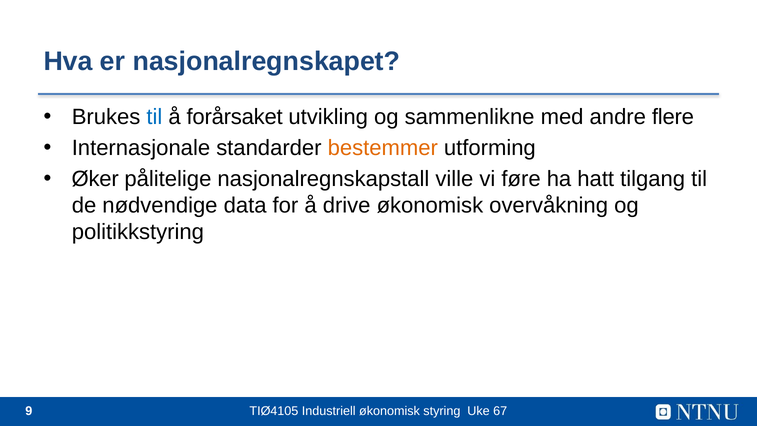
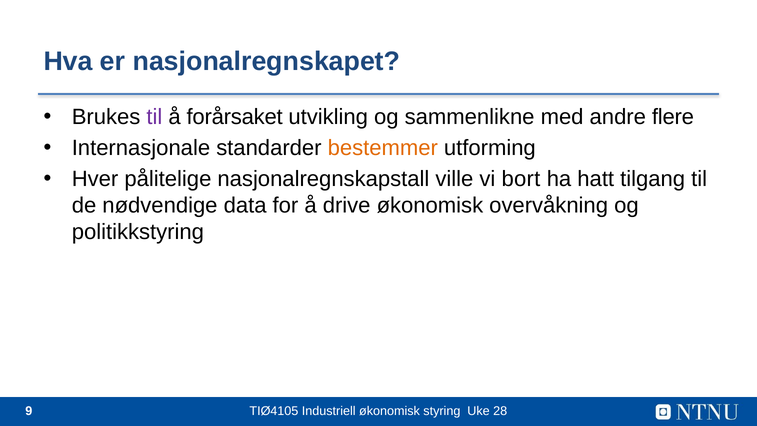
til at (154, 117) colour: blue -> purple
Øker: Øker -> Hver
føre: føre -> bort
67: 67 -> 28
